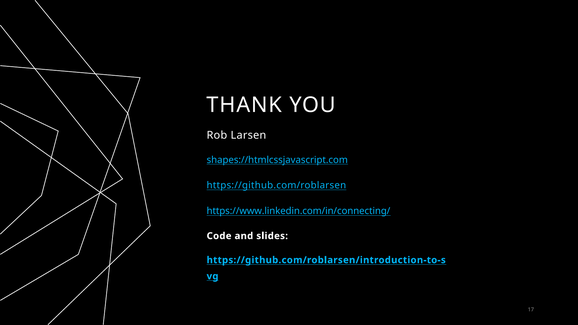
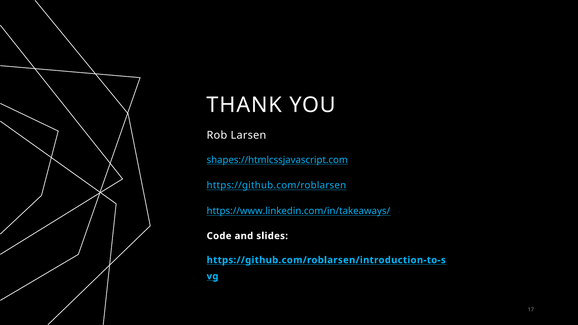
https://www.linkedin.com/in/connecting/: https://www.linkedin.com/in/connecting/ -> https://www.linkedin.com/in/takeaways/
